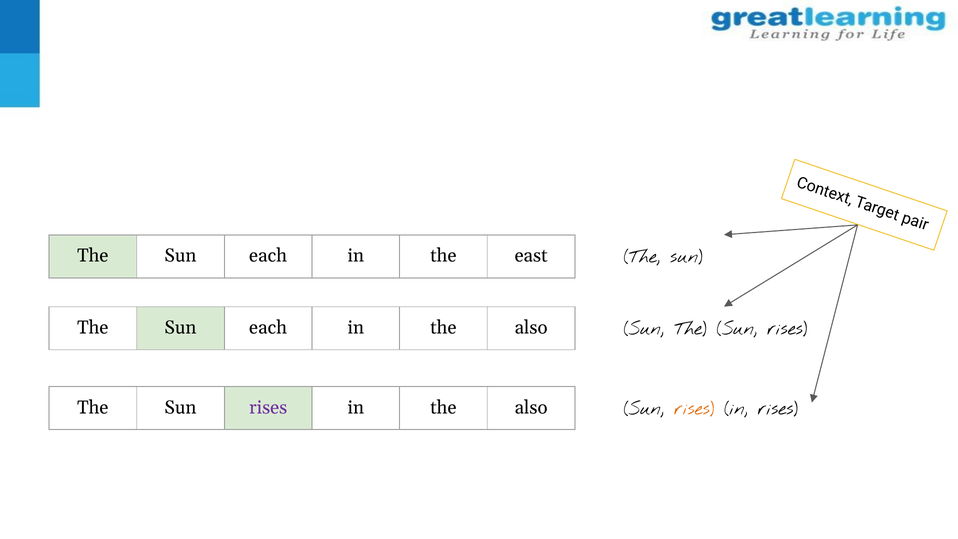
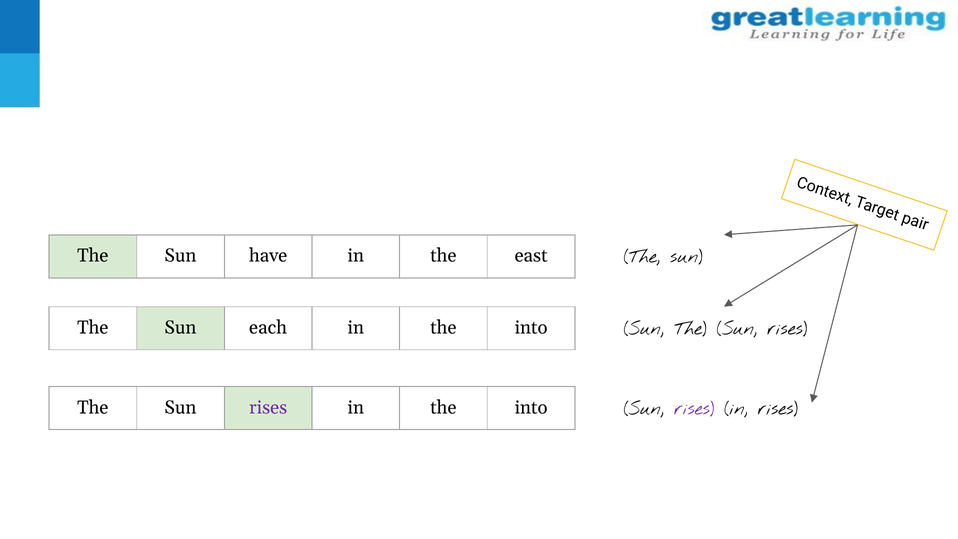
each at (268, 256): each -> have
also at (531, 327): also -> into
also at (531, 407): also -> into
rises at (694, 408) colour: orange -> purple
